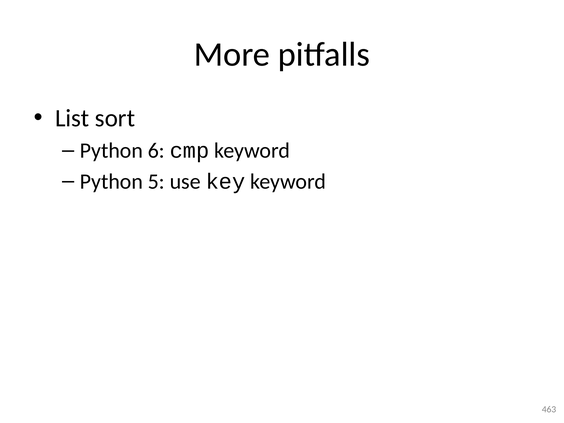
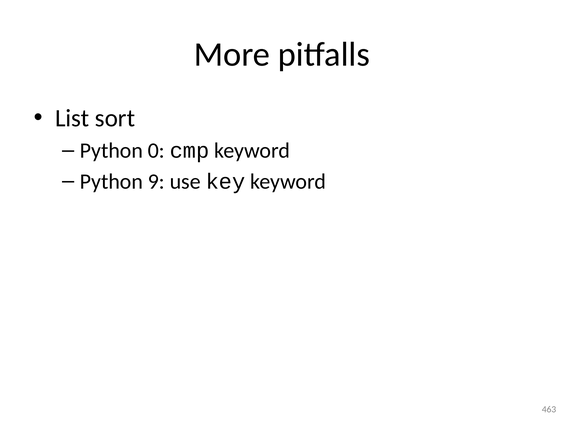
6: 6 -> 0
5: 5 -> 9
